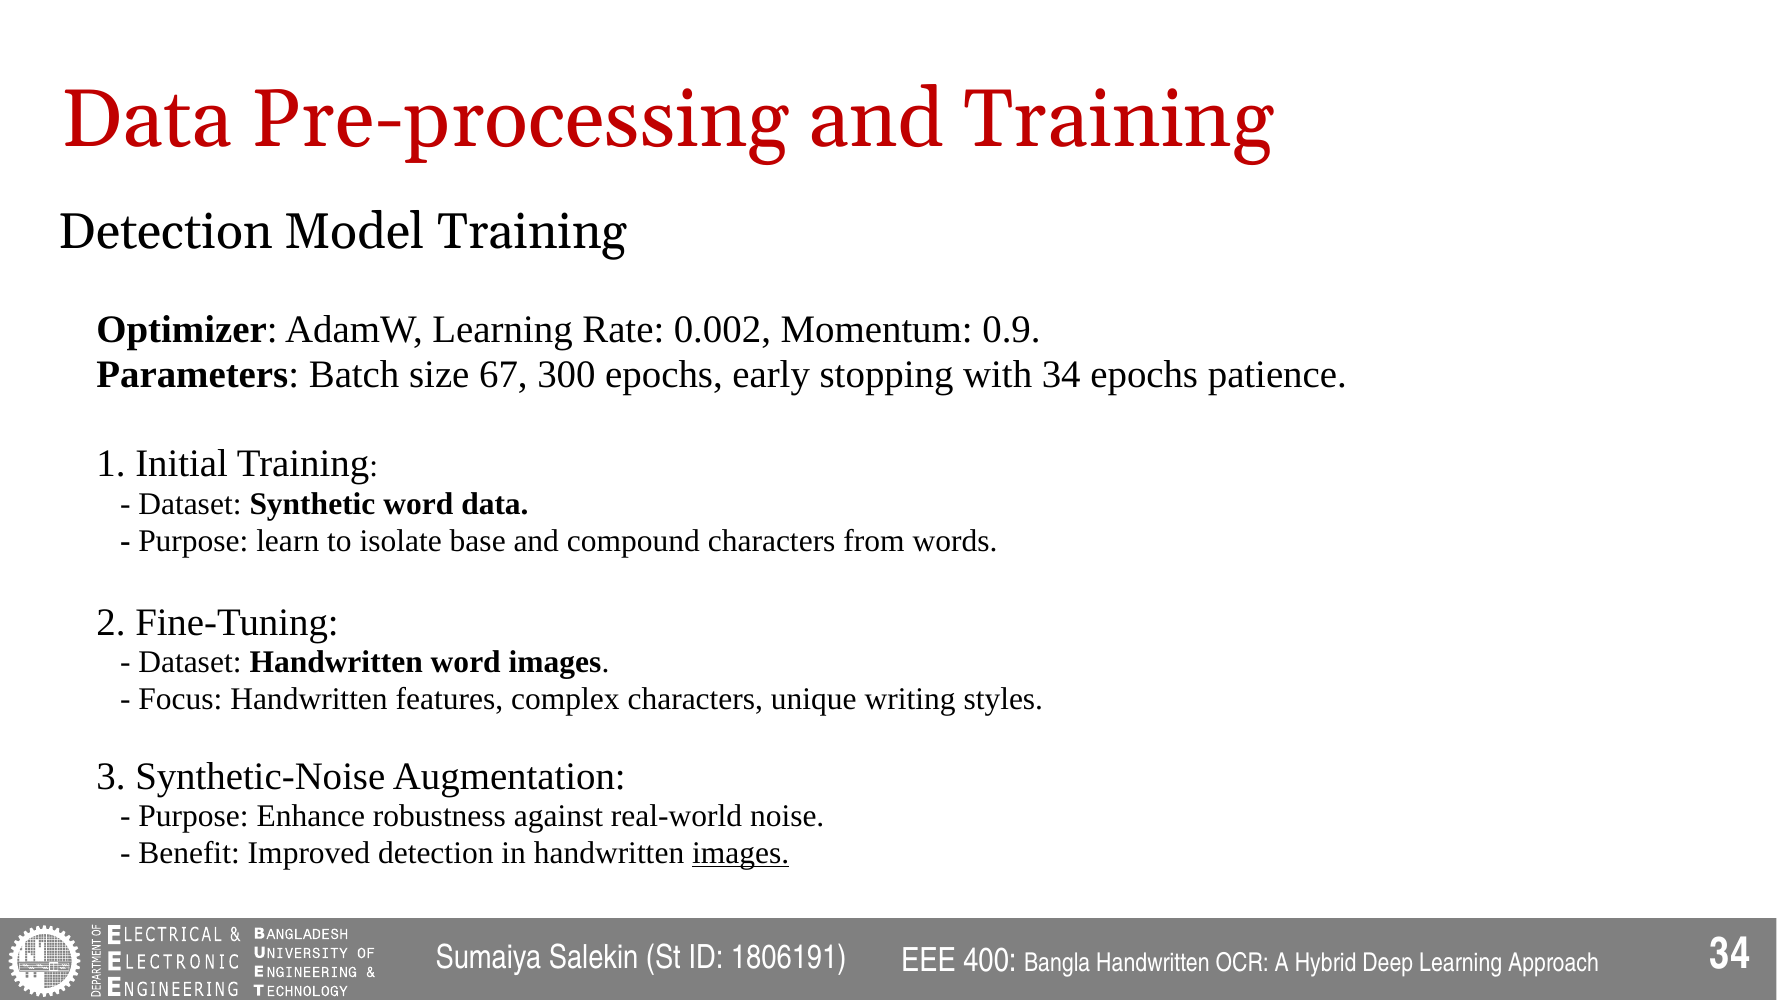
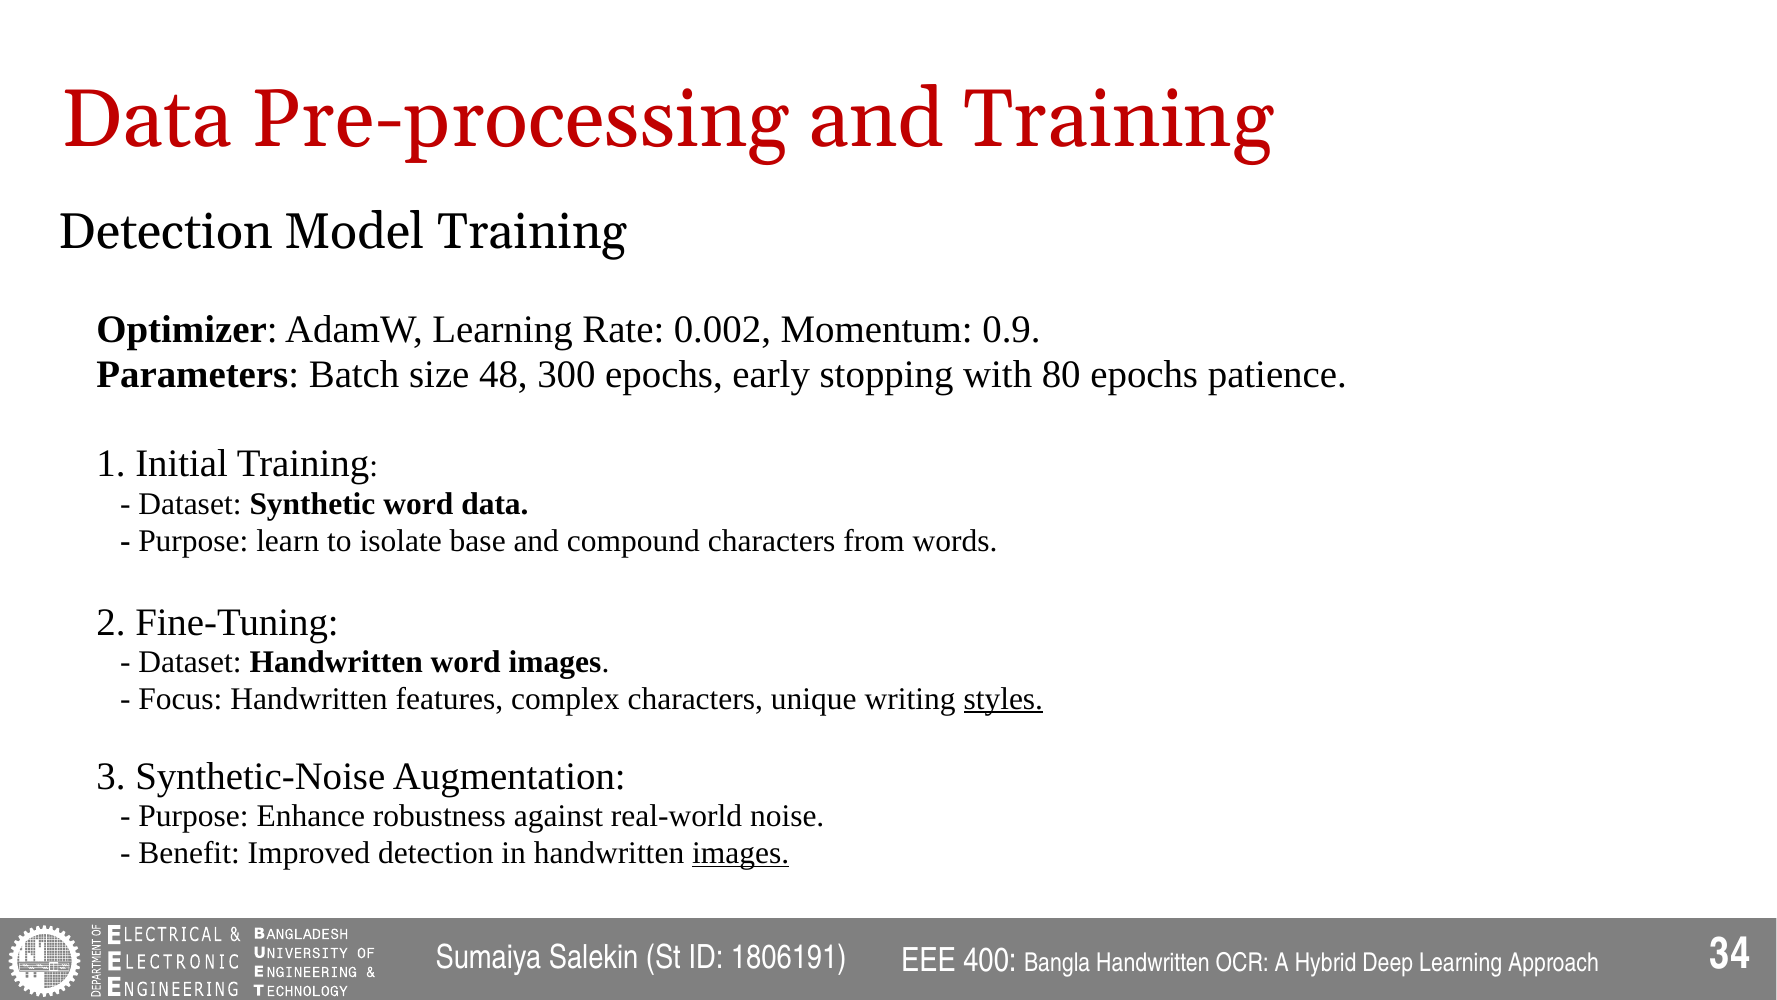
67: 67 -> 48
with 34: 34 -> 80
styles underline: none -> present
